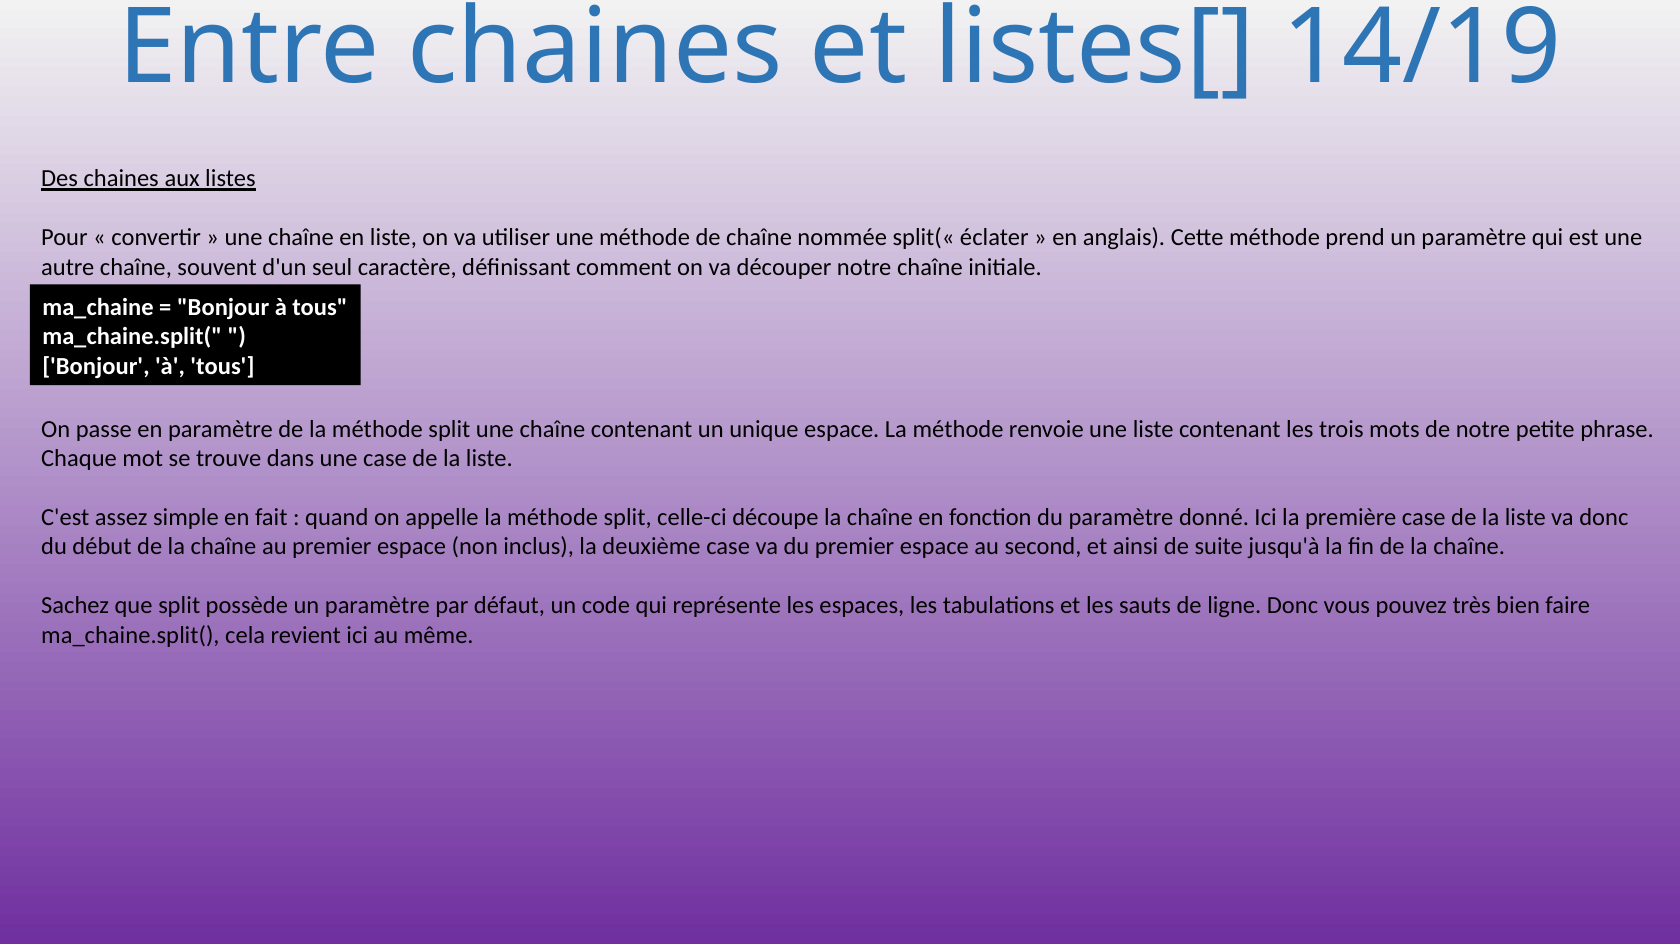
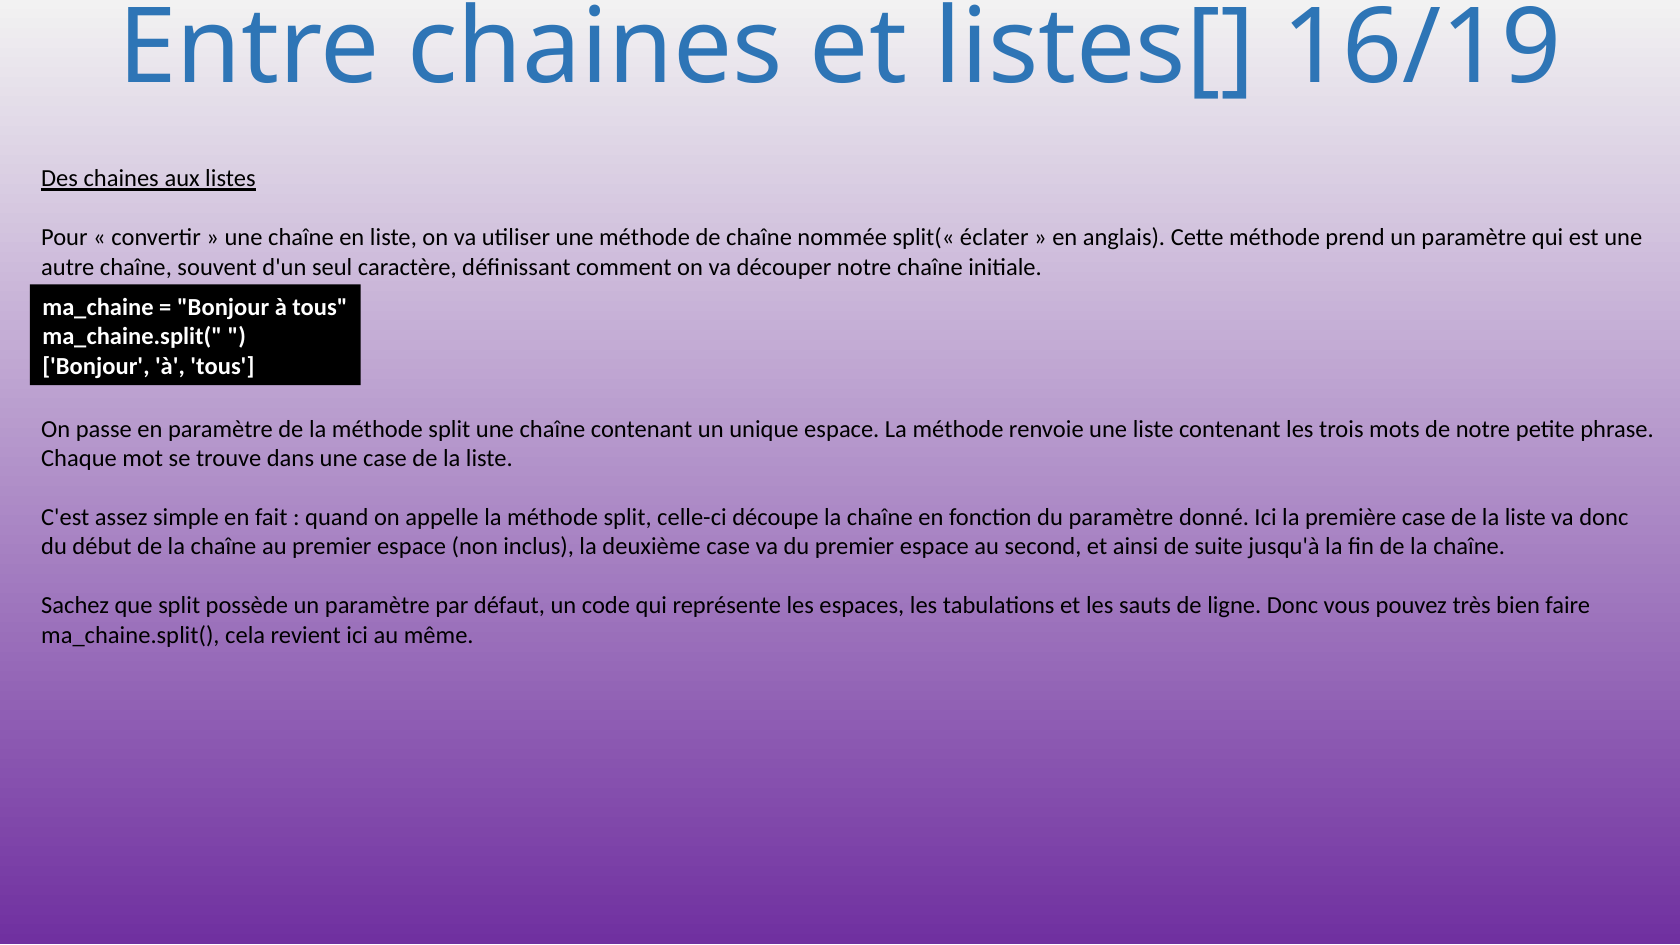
14/19: 14/19 -> 16/19
